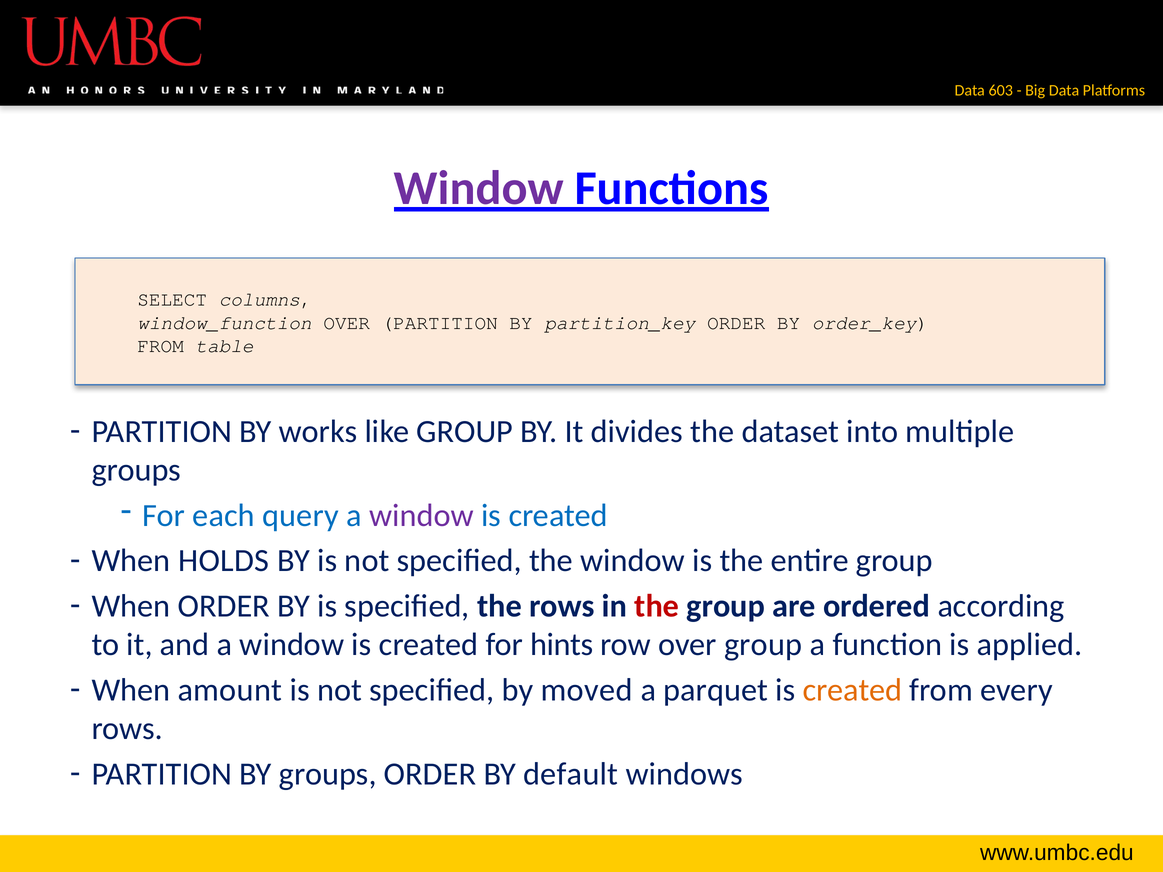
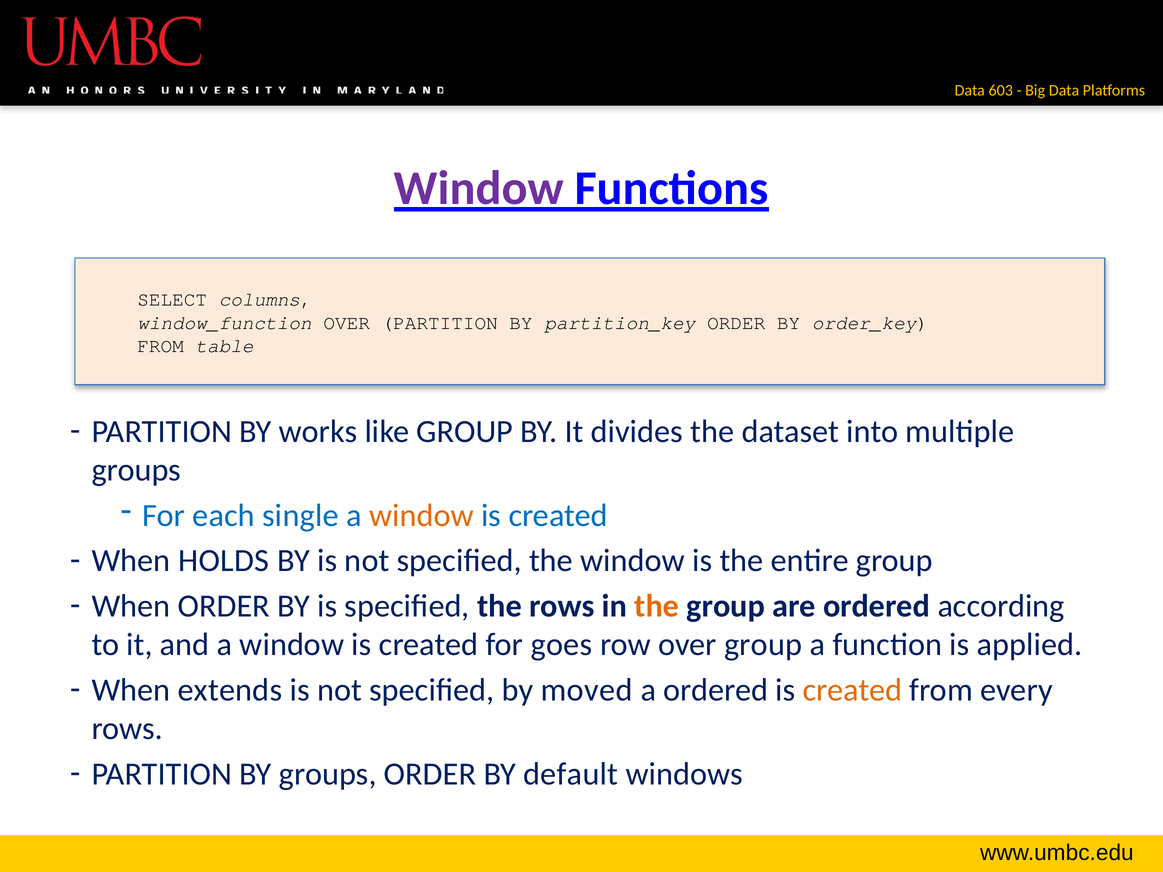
query: query -> single
window at (421, 516) colour: purple -> orange
the at (657, 606) colour: red -> orange
hints: hints -> goes
amount: amount -> extends
a parquet: parquet -> ordered
